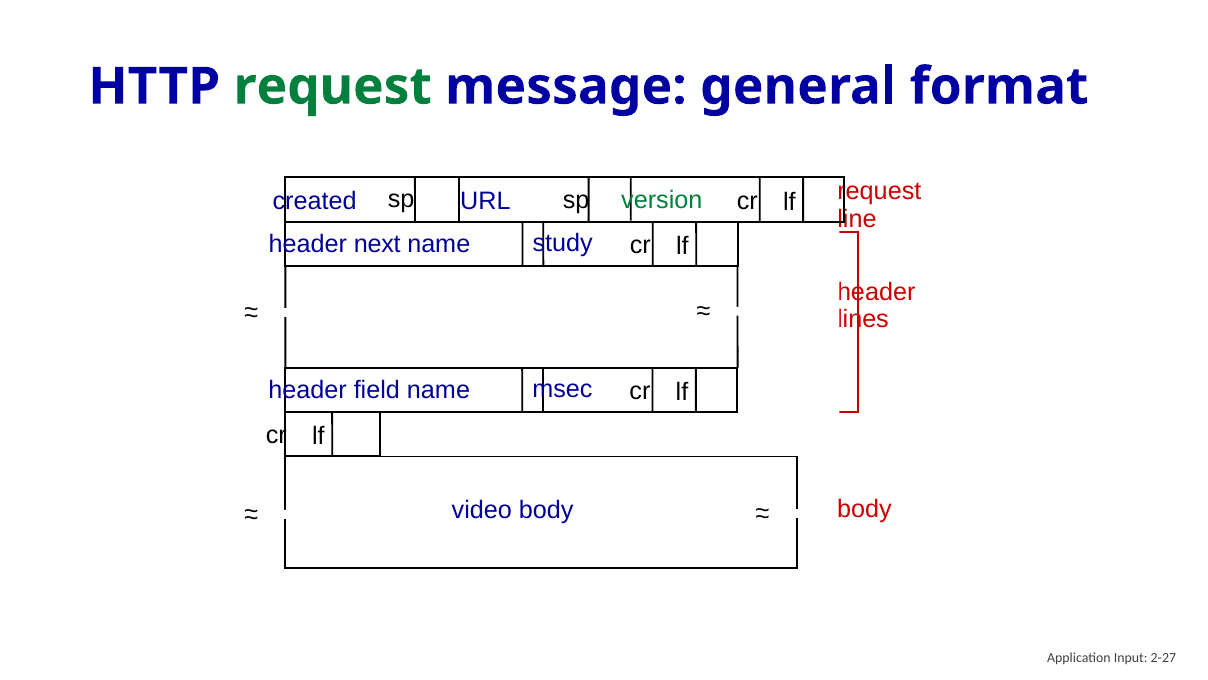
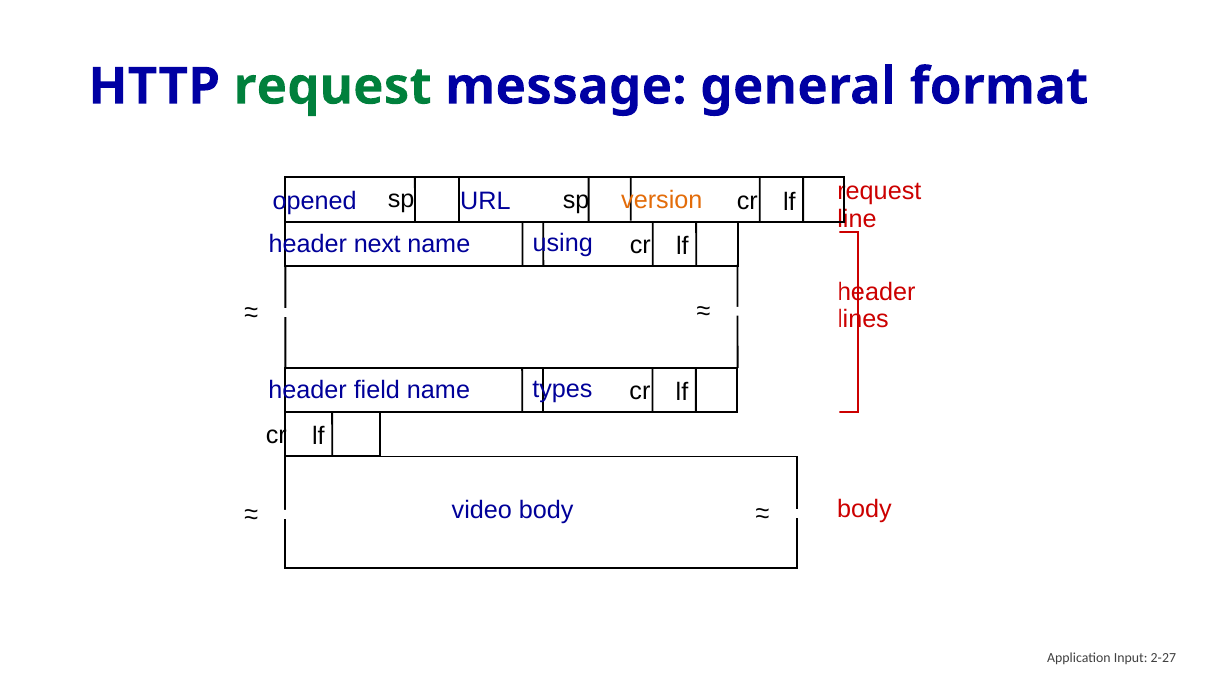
version colour: green -> orange
created: created -> opened
study: study -> using
msec: msec -> types
